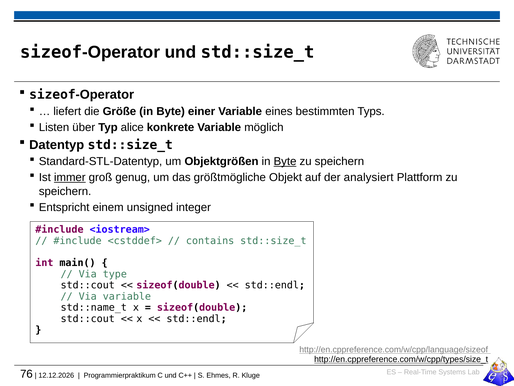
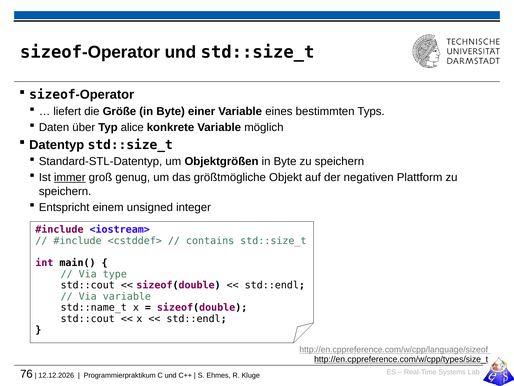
Listen: Listen -> Daten
Byte at (285, 161) underline: present -> none
analysiert: analysiert -> negativen
